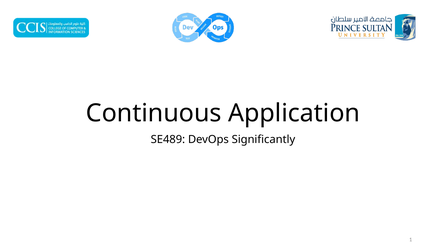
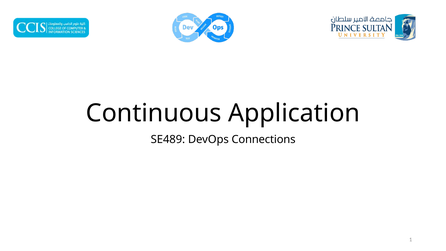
Significantly: Significantly -> Connections
